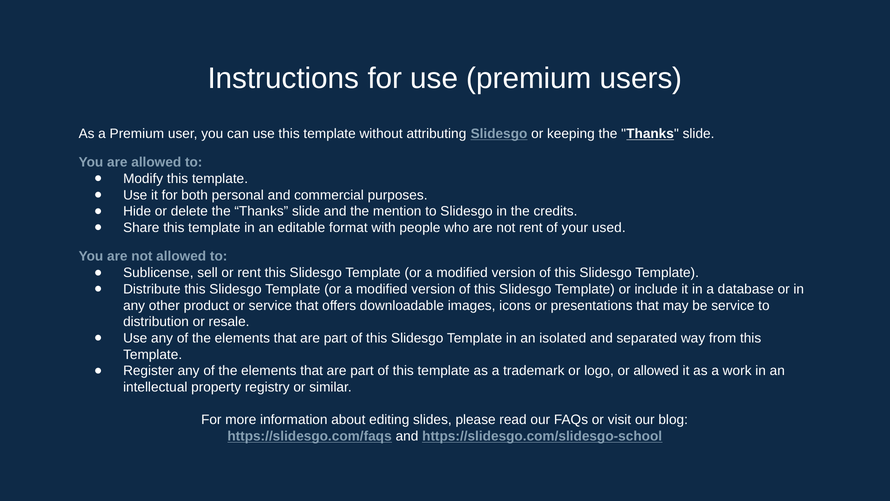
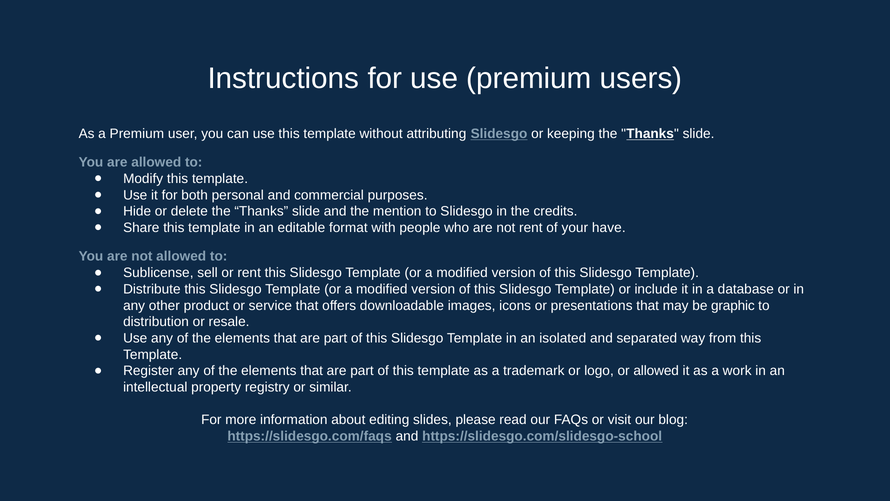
used: used -> have
be service: service -> graphic
